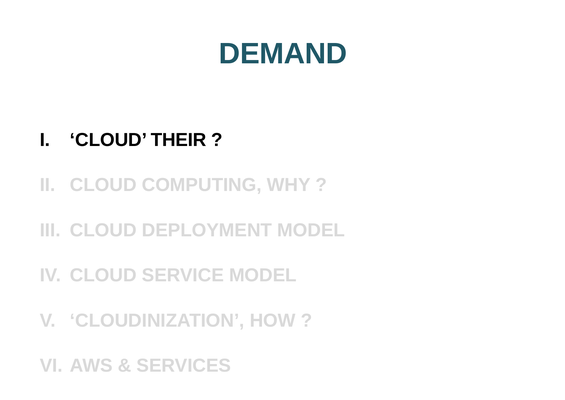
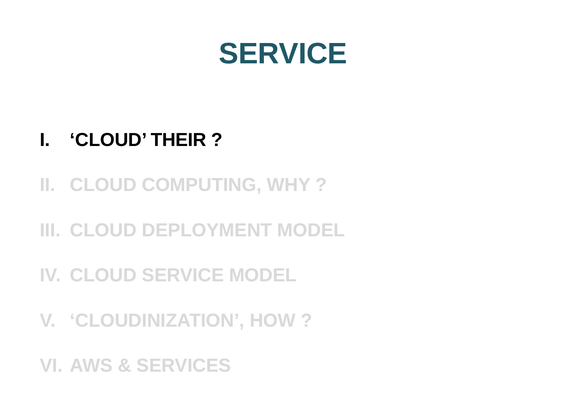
DEMAND at (283, 54): DEMAND -> SERVICE
